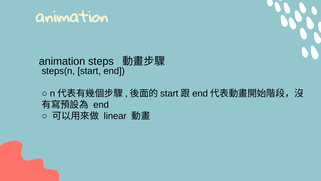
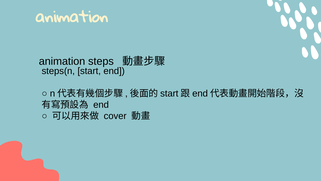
linear: linear -> cover
